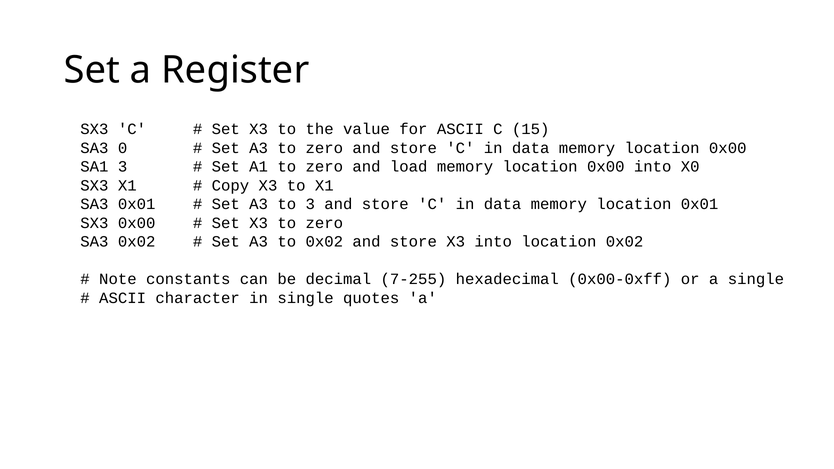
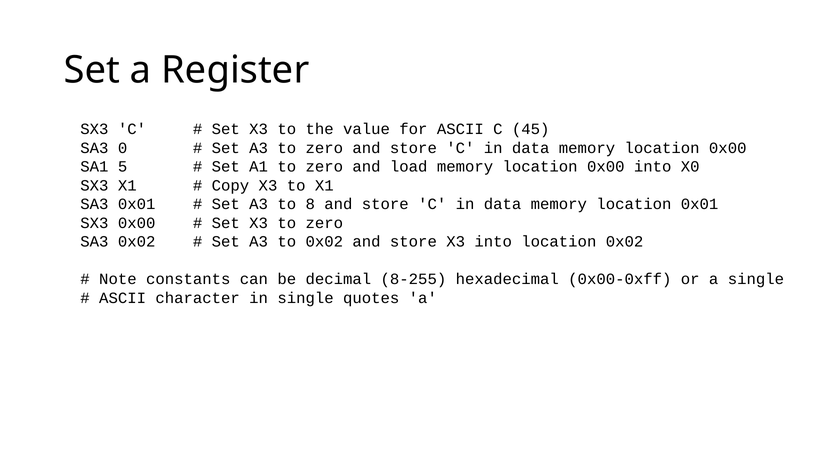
15: 15 -> 45
SA1 3: 3 -> 5
to 3: 3 -> 8
7-255: 7-255 -> 8-255
